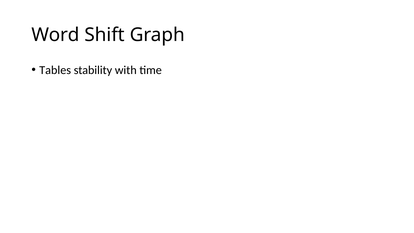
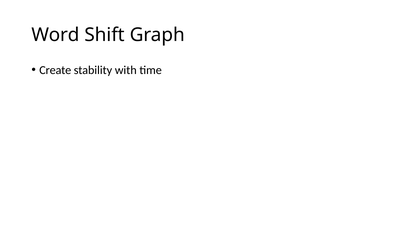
Tables: Tables -> Create
